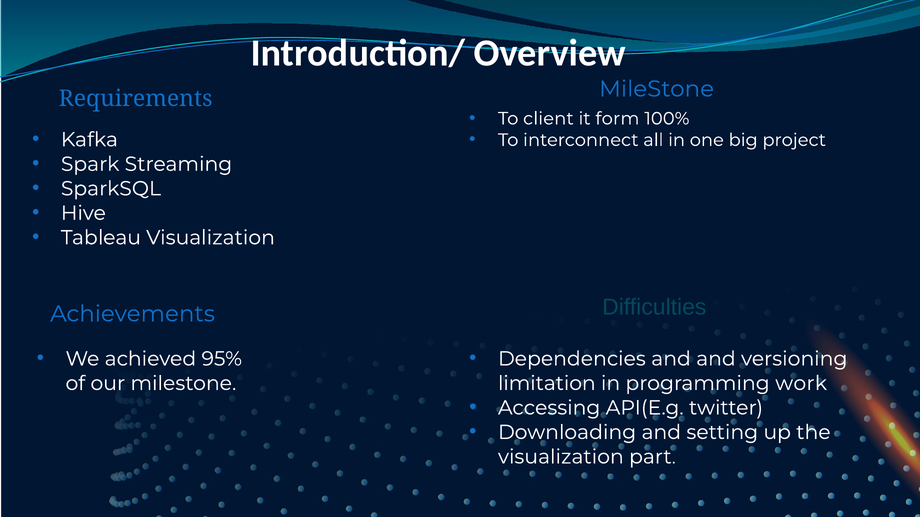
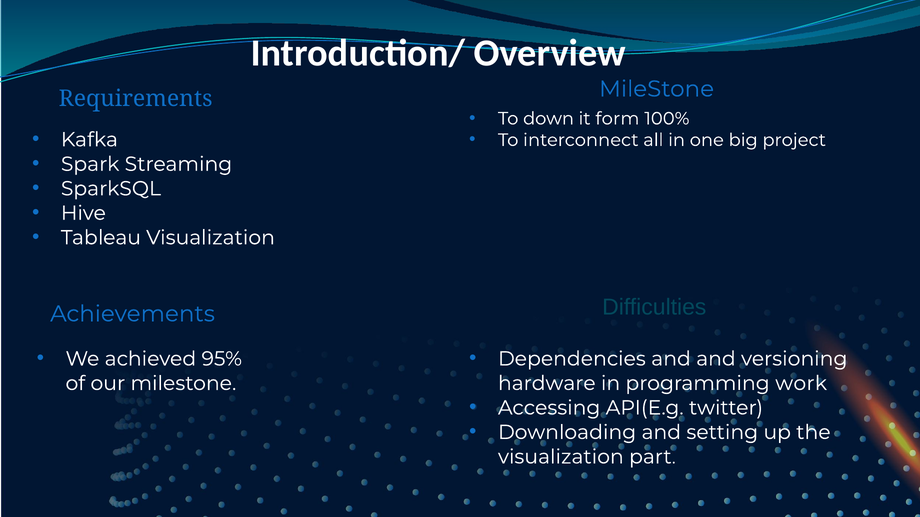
client: client -> down
limitation: limitation -> hardware
